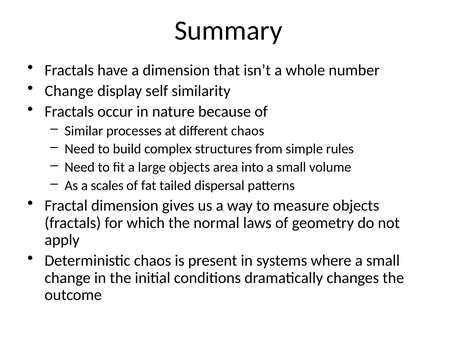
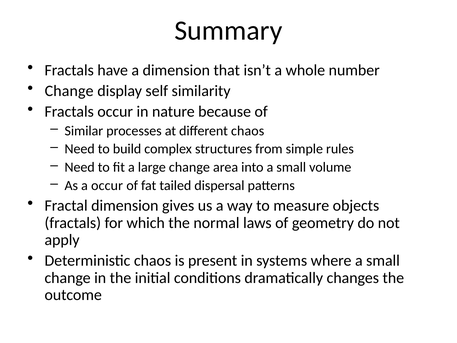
large objects: objects -> change
a scales: scales -> occur
